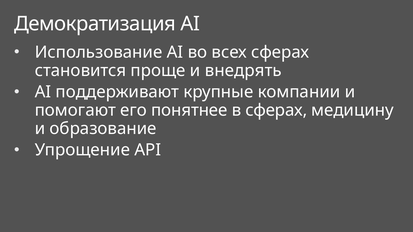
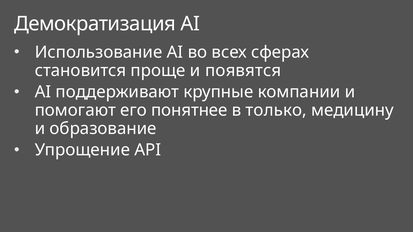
внедрять: внедрять -> появятся
в сферах: сферах -> только
